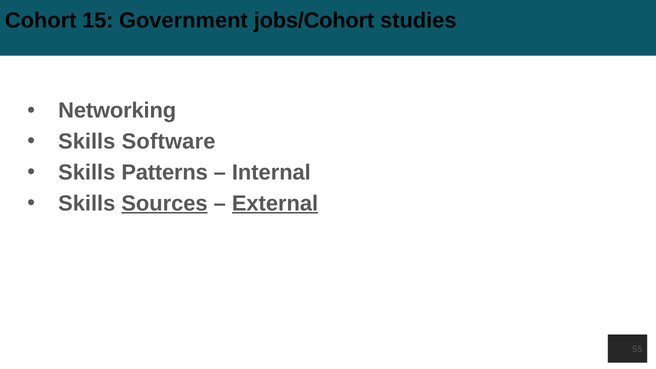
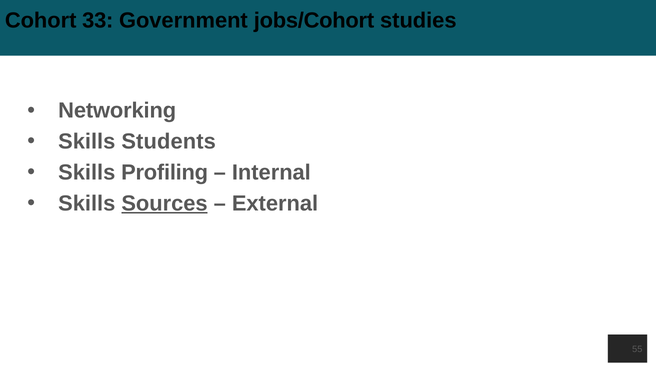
15: 15 -> 33
Software: Software -> Students
Patterns: Patterns -> Profiling
External underline: present -> none
